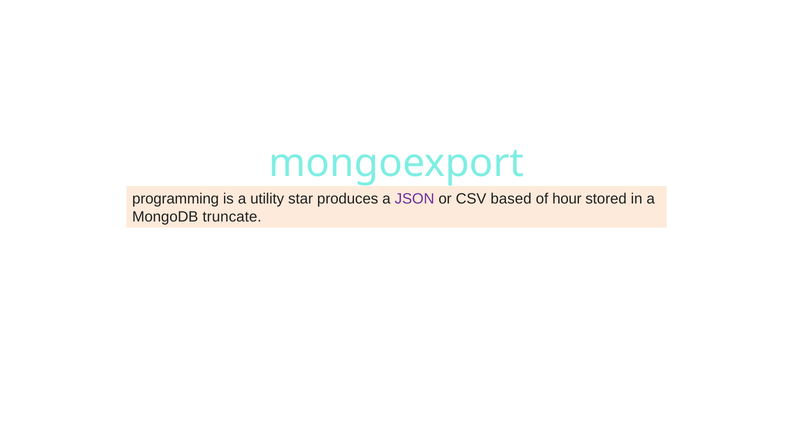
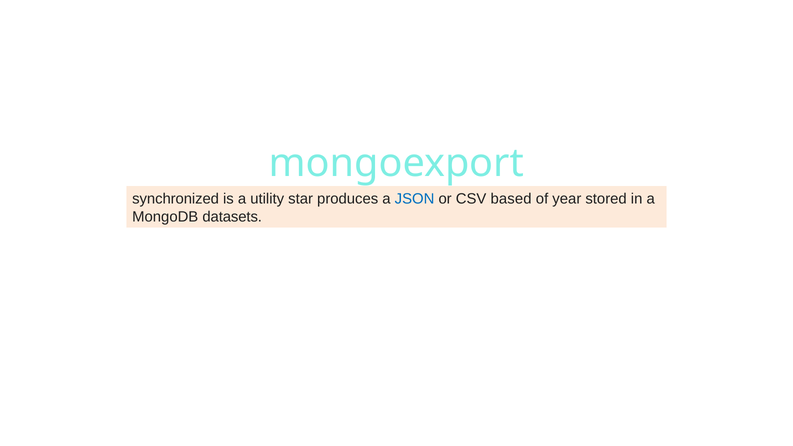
programming: programming -> synchronized
JSON colour: purple -> blue
hour: hour -> year
truncate: truncate -> datasets
